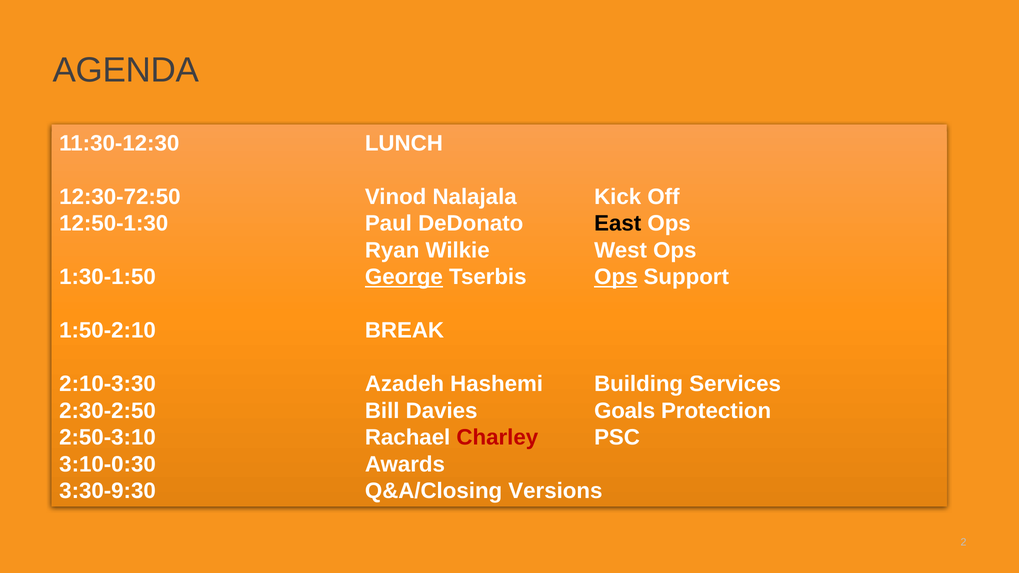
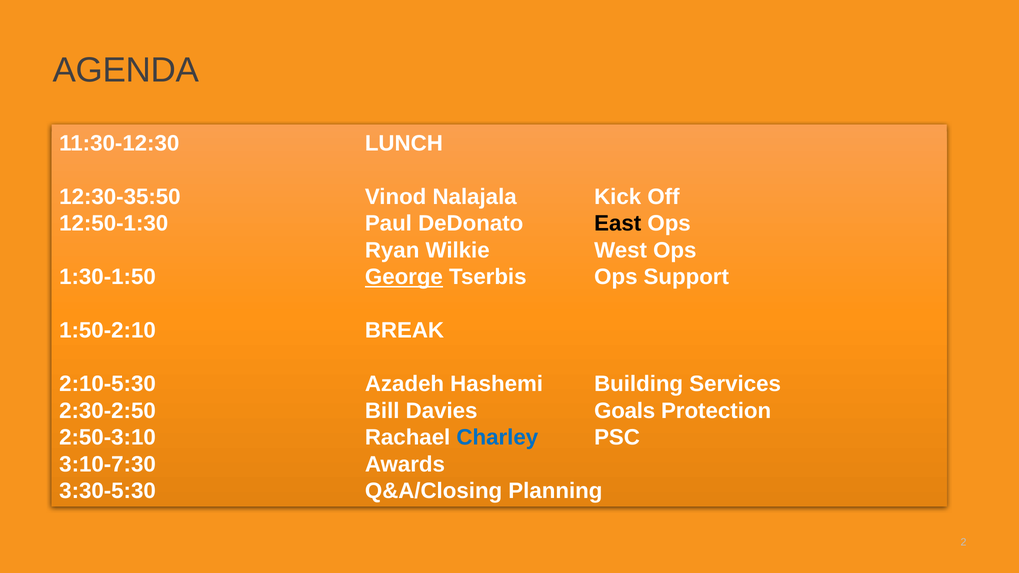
12:30-72:50: 12:30-72:50 -> 12:30-35:50
Ops at (616, 277) underline: present -> none
2:10-3:30: 2:10-3:30 -> 2:10-5:30
Charley colour: red -> blue
3:10-0:30: 3:10-0:30 -> 3:10-7:30
3:30-9:30: 3:30-9:30 -> 3:30-5:30
Versions: Versions -> Planning
